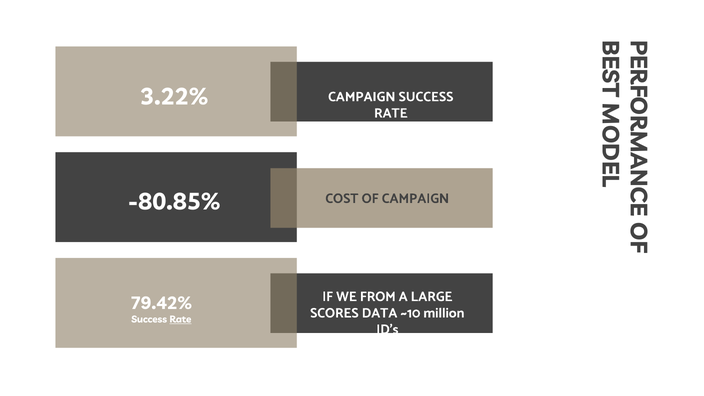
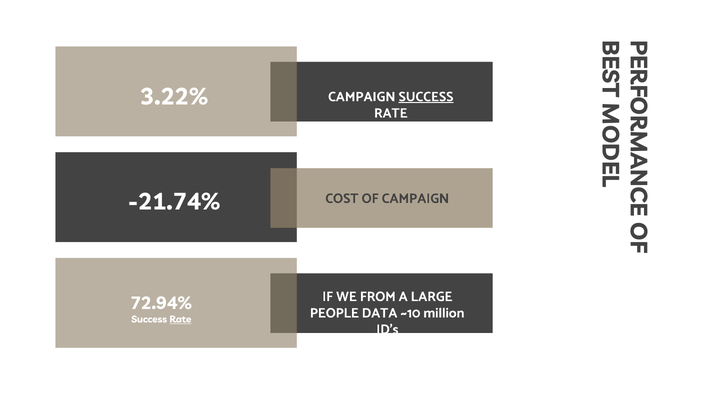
SUCCESS at (426, 97) underline: none -> present
-80.85%: -80.85% -> -21.74%
79.42%: 79.42% -> 72.94%
SCORES: SCORES -> PEOPLE
